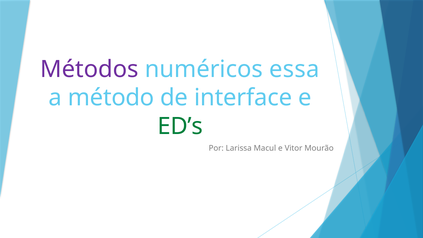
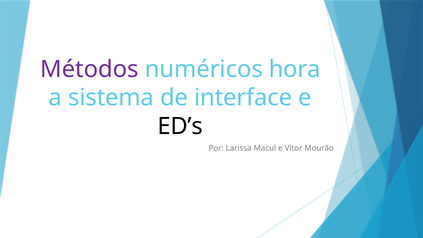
essa: essa -> hora
método: método -> sistema
ED’s colour: green -> black
